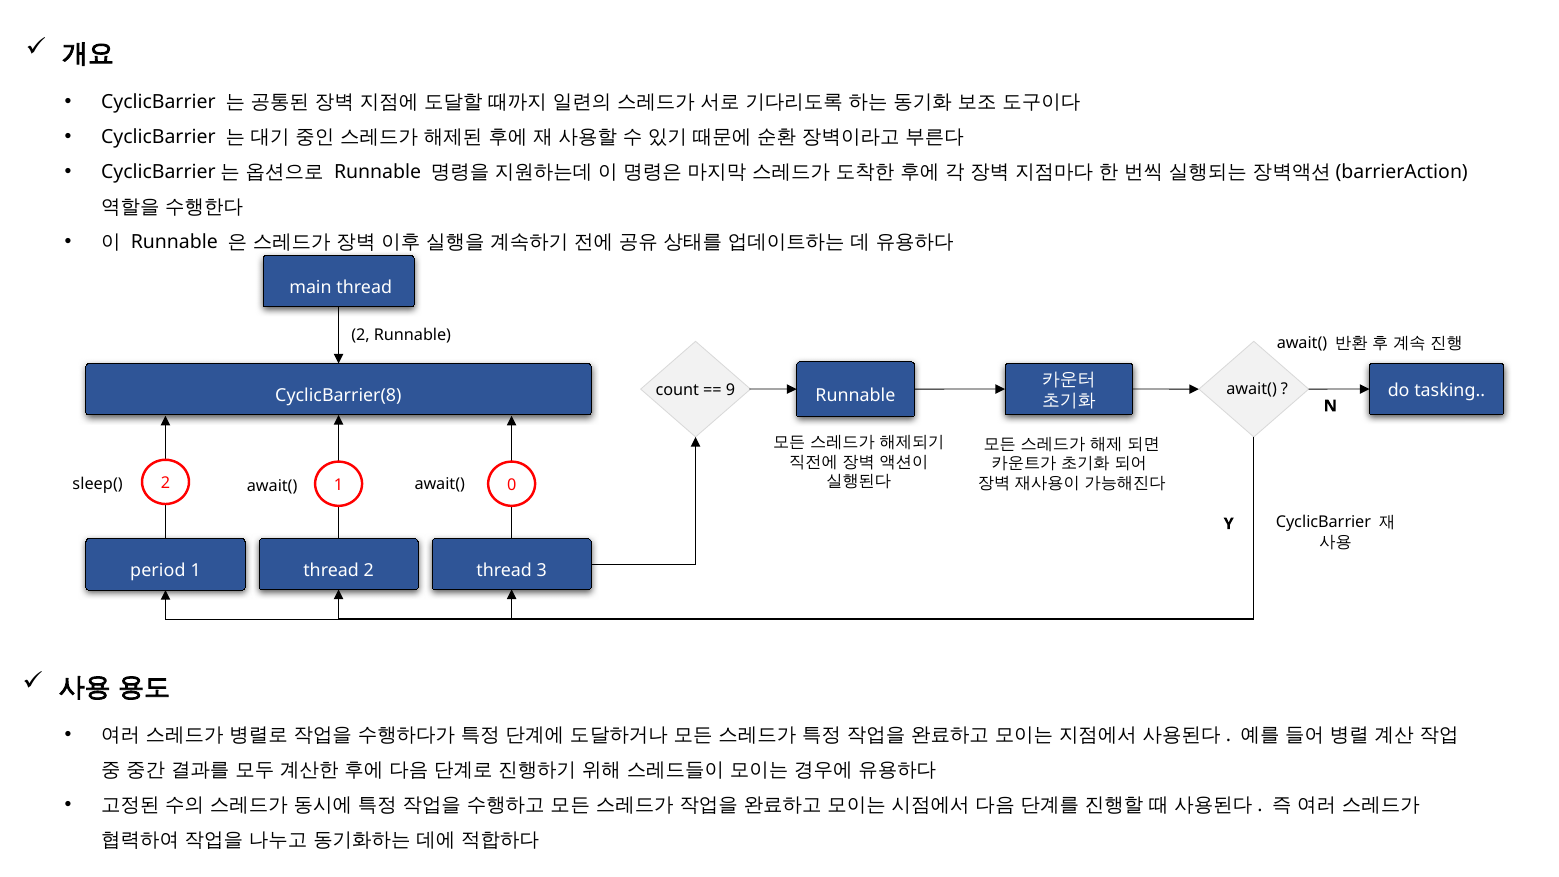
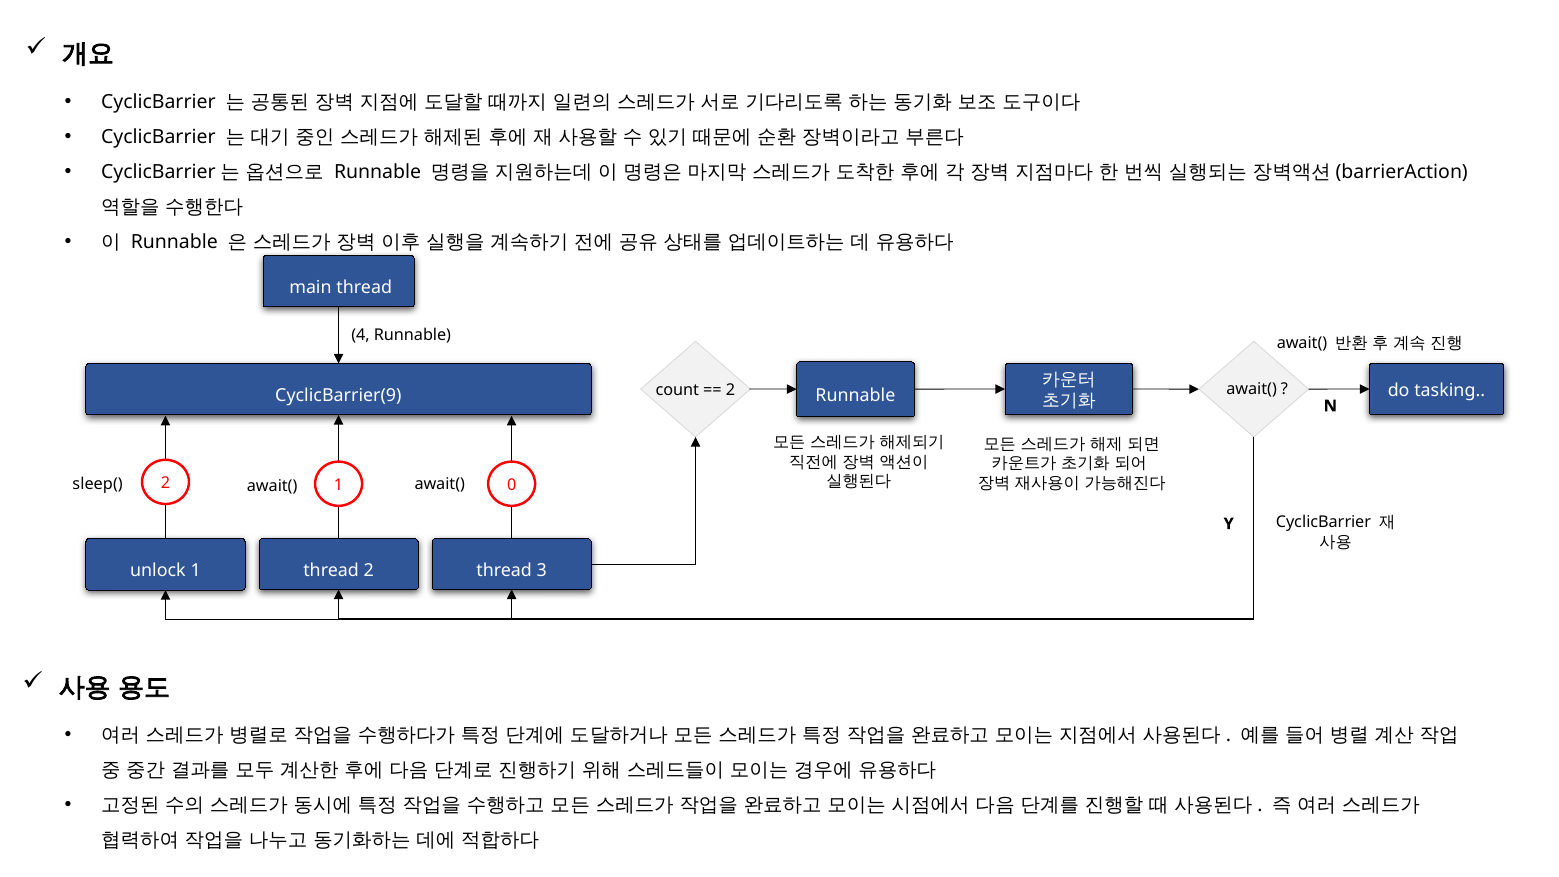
2 at (361, 335): 2 -> 4
9 at (730, 390): 9 -> 2
CyclicBarrier(8: CyclicBarrier(8 -> CyclicBarrier(9
period: period -> unlock
